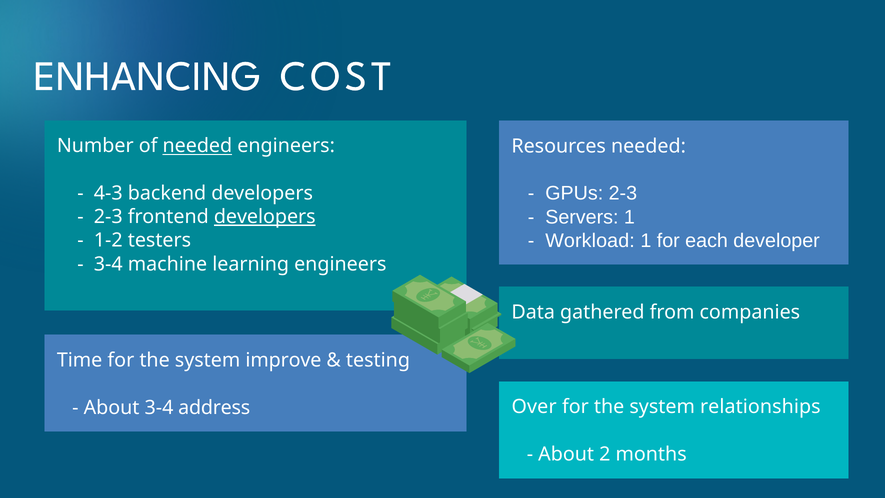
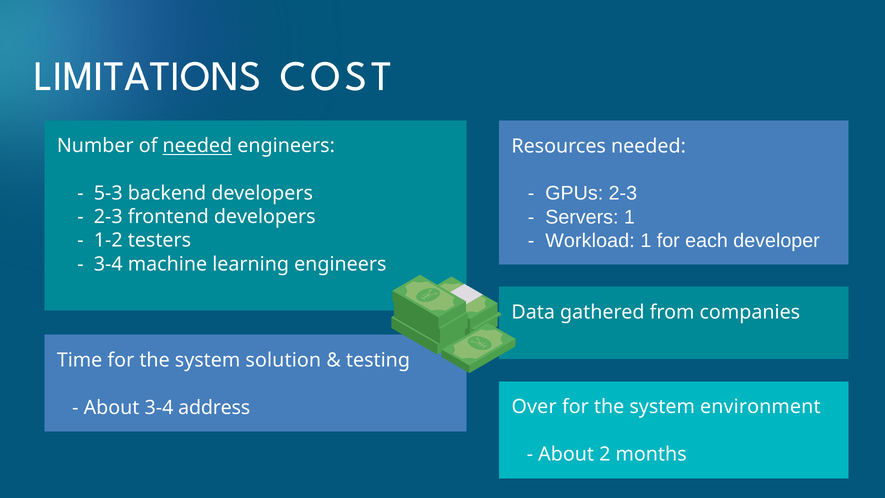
ENHANCING: ENHANCING -> LIMITATIONS
4-3: 4-3 -> 5-3
developers at (265, 217) underline: present -> none
improve: improve -> solution
relationships: relationships -> environment
